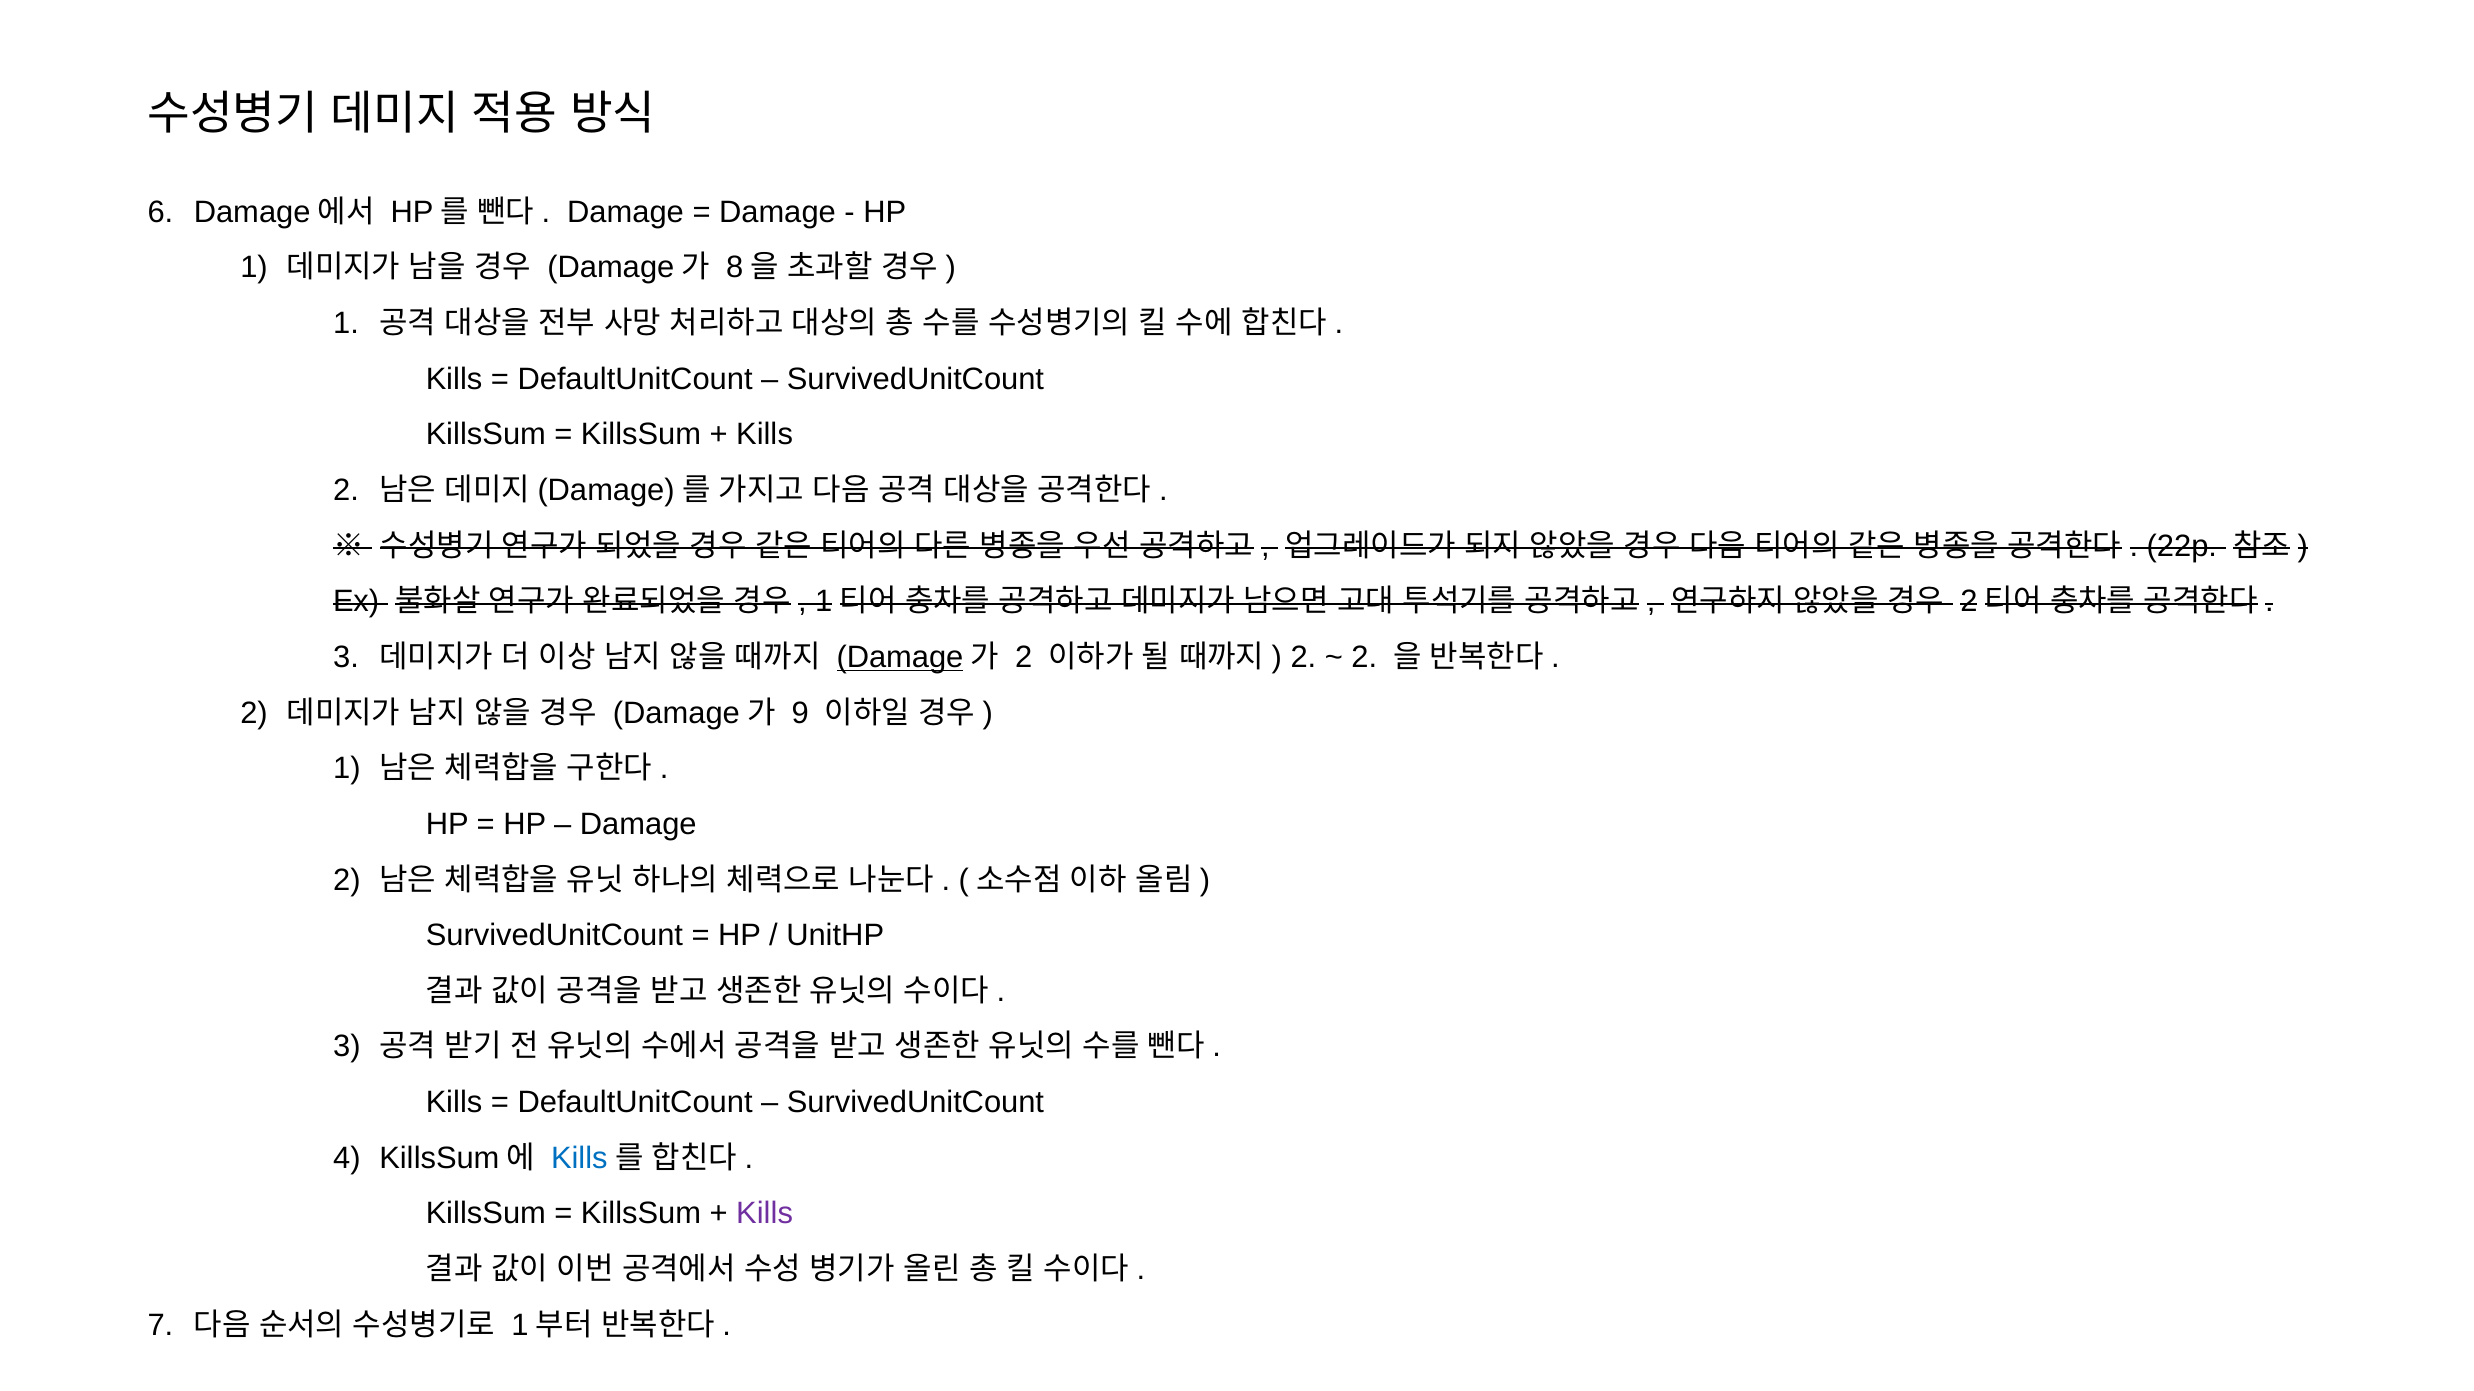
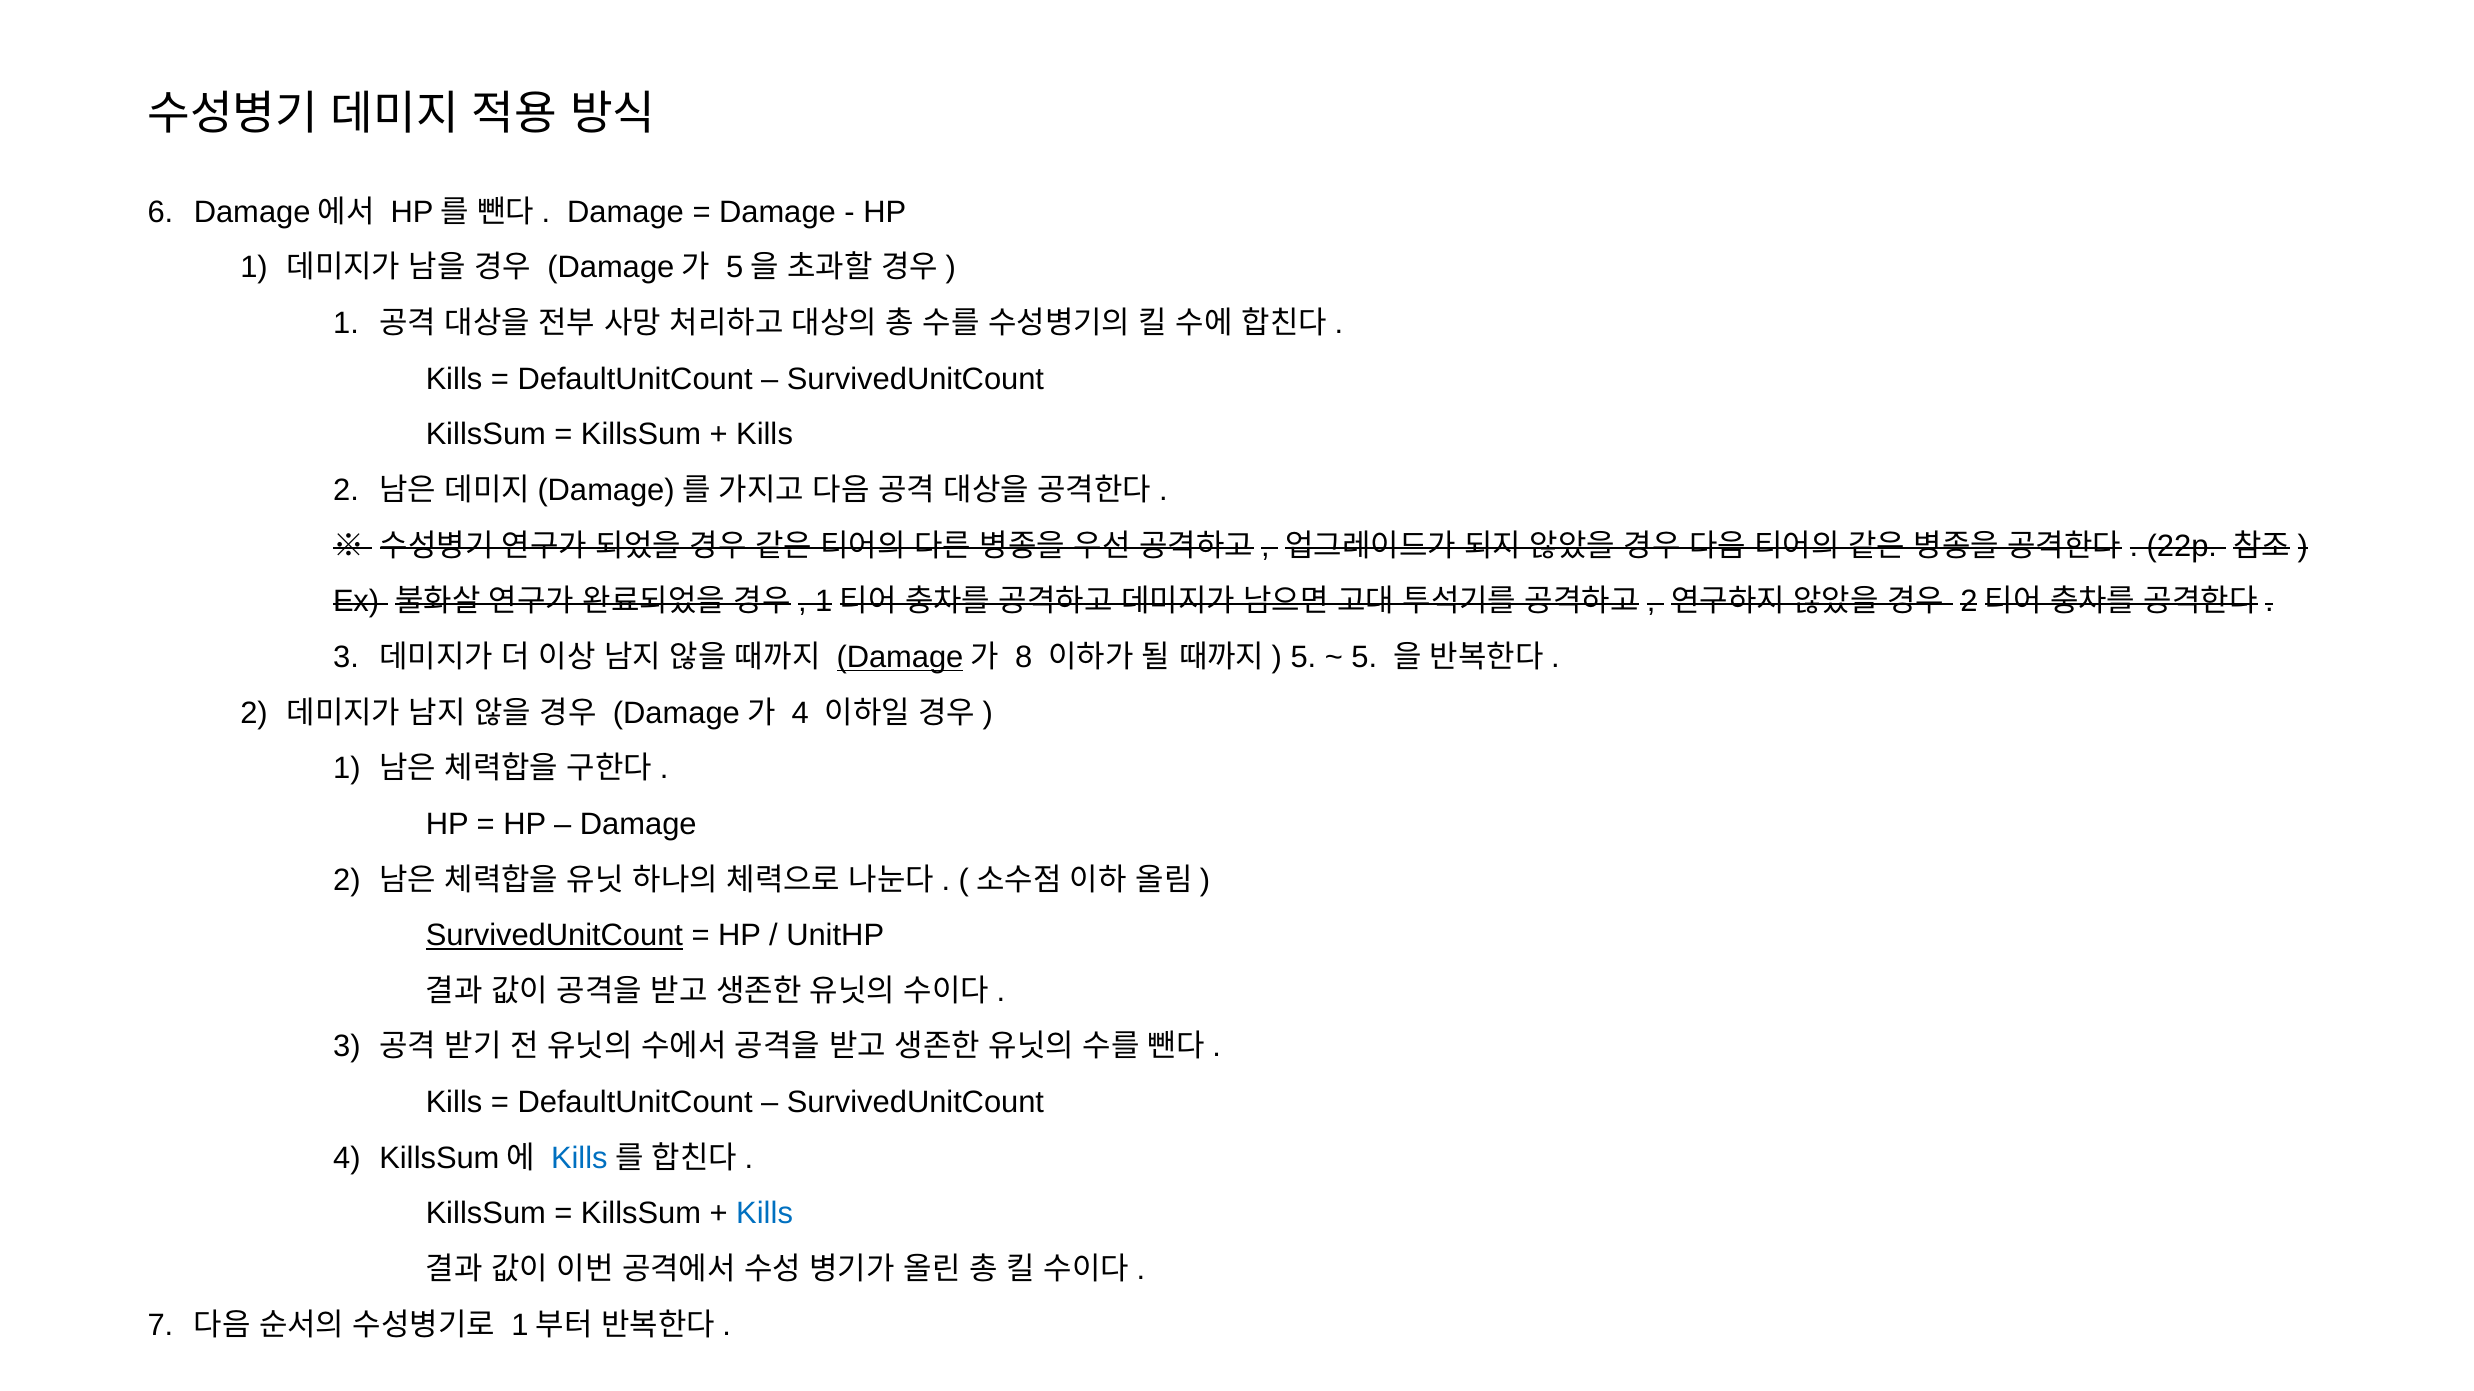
8 at (735, 268): 8 -> 5
2 at (1024, 658): 2 -> 8
2 at (1303, 658): 2 -> 5
2 at (1364, 658): 2 -> 5
9 at (800, 713): 9 -> 4
SurvivedUnitCount at (554, 936) underline: none -> present
Kills at (765, 1214) colour: purple -> blue
